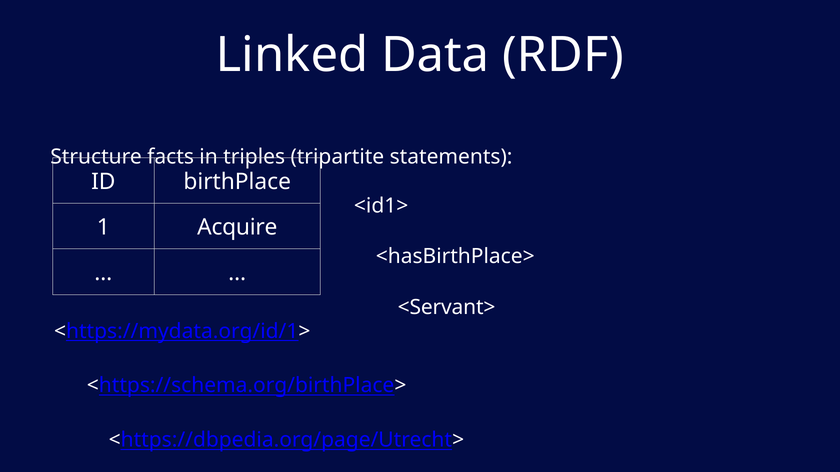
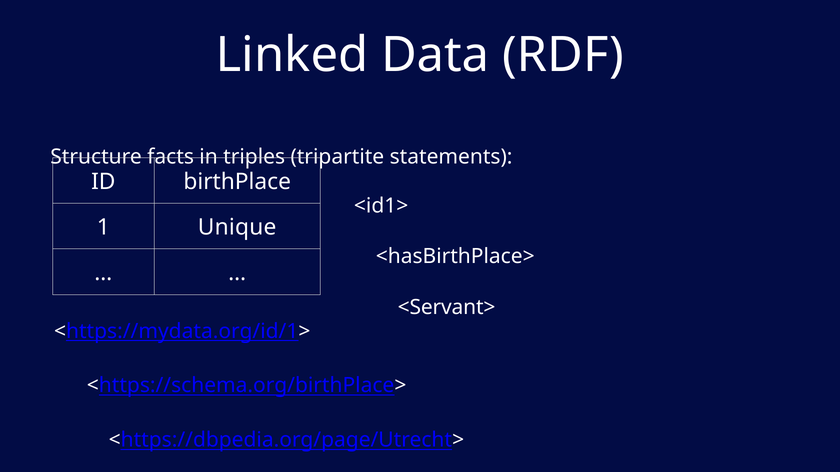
Acquire: Acquire -> Unique
